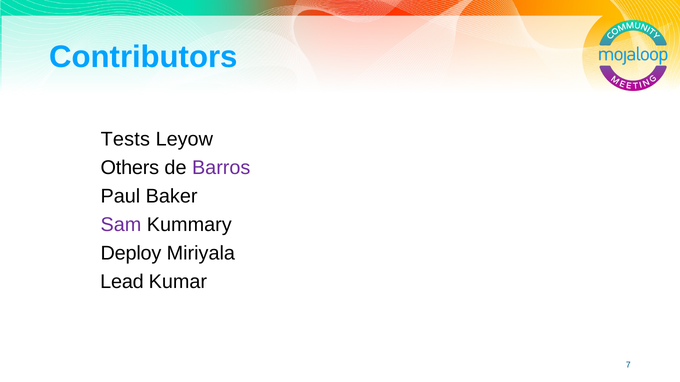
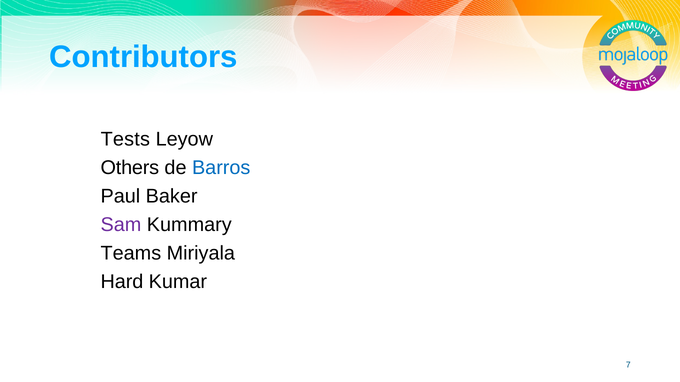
Barros colour: purple -> blue
Deploy: Deploy -> Teams
Lead: Lead -> Hard
